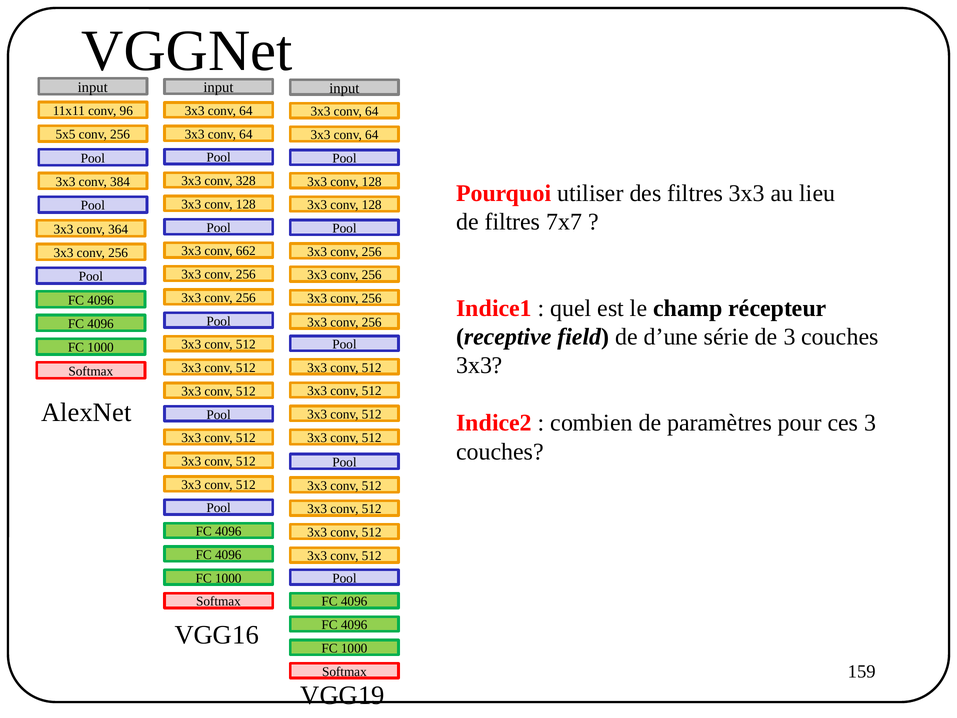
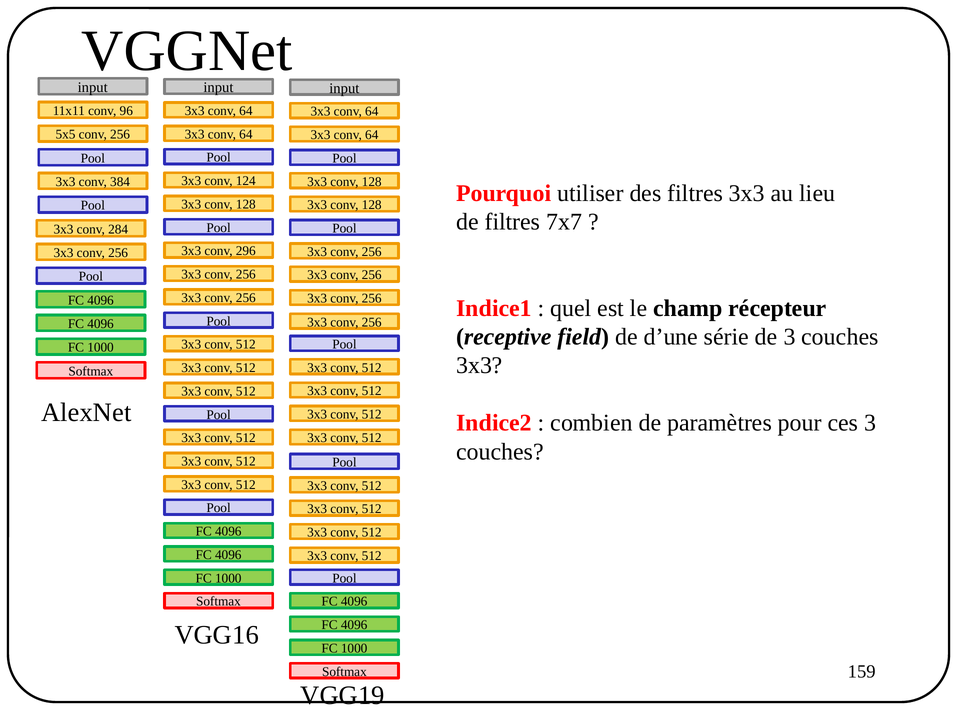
328: 328 -> 124
364: 364 -> 284
662: 662 -> 296
